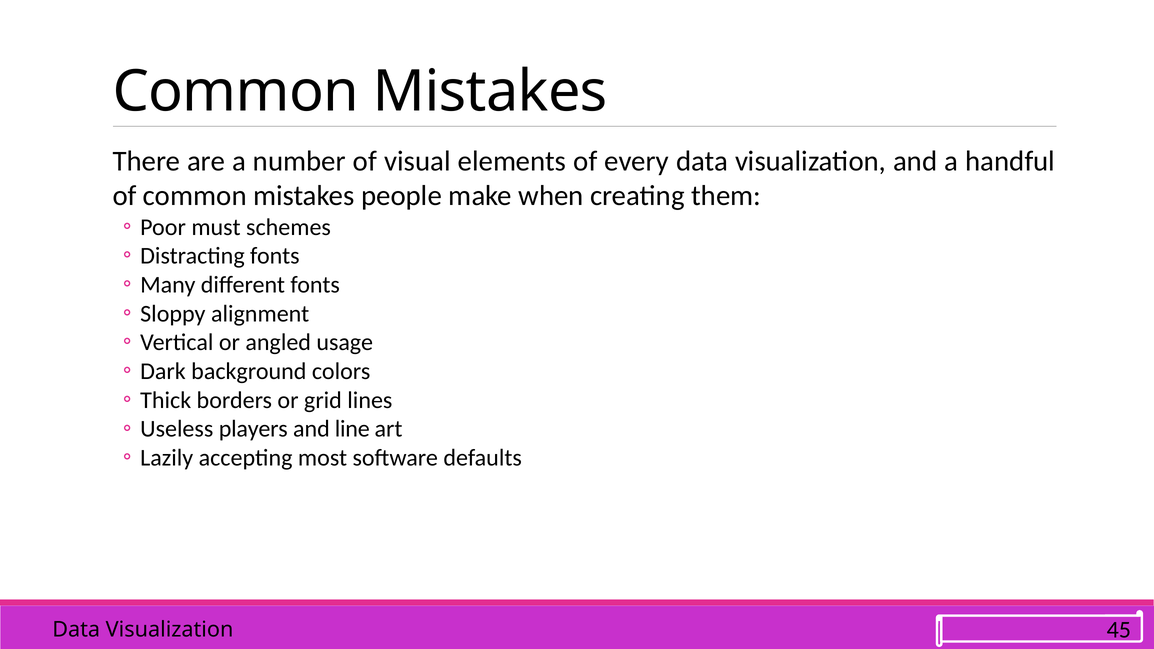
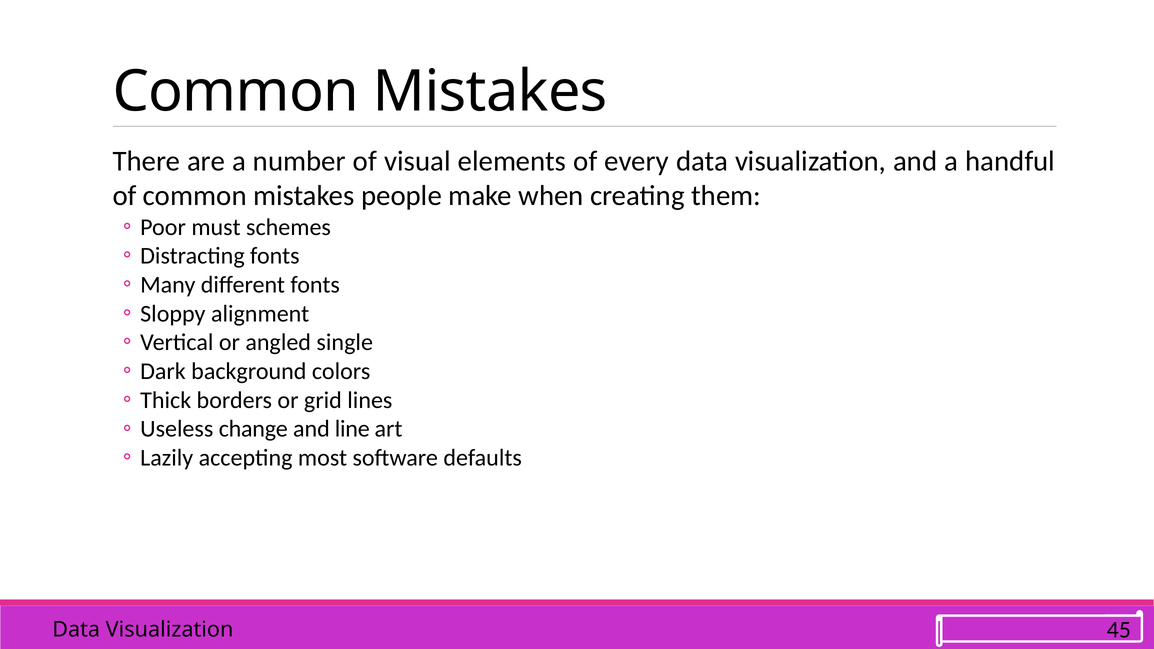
usage: usage -> single
players: players -> change
